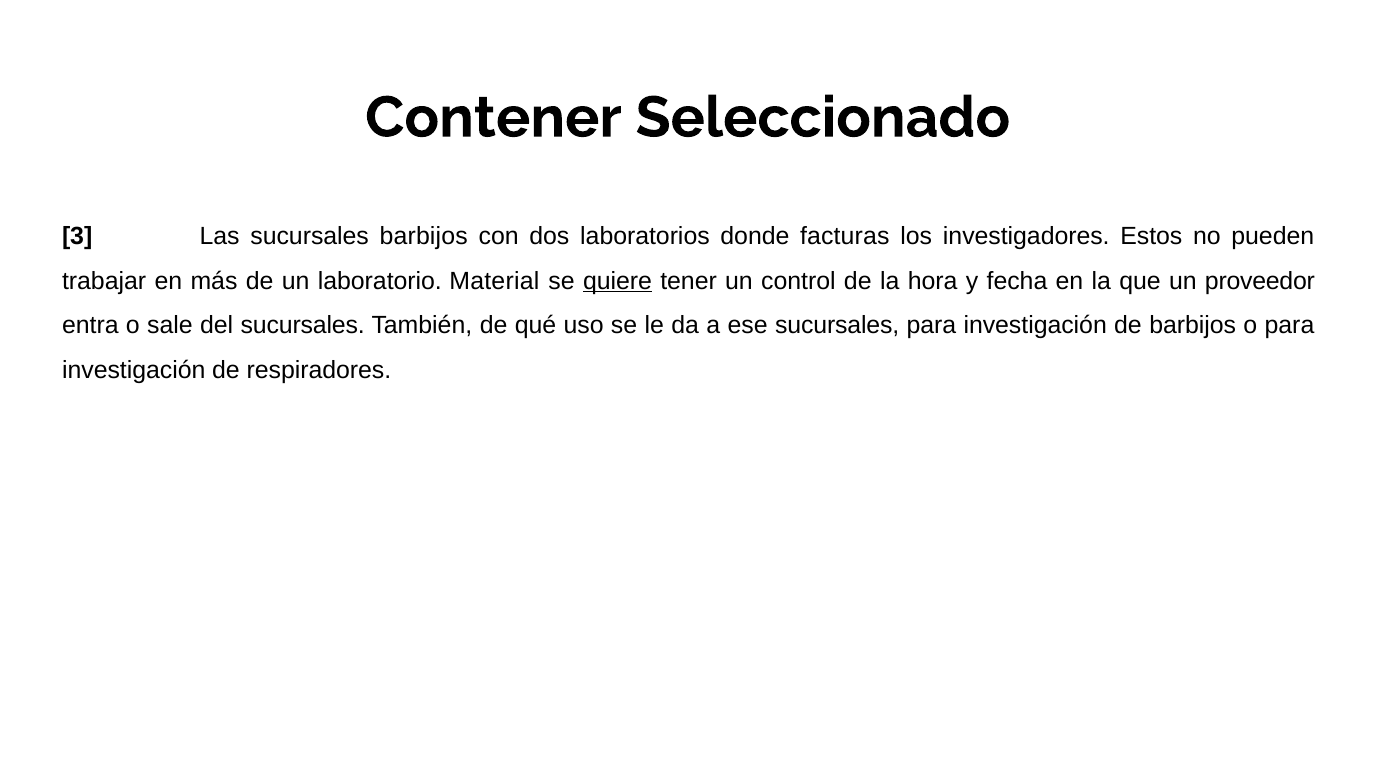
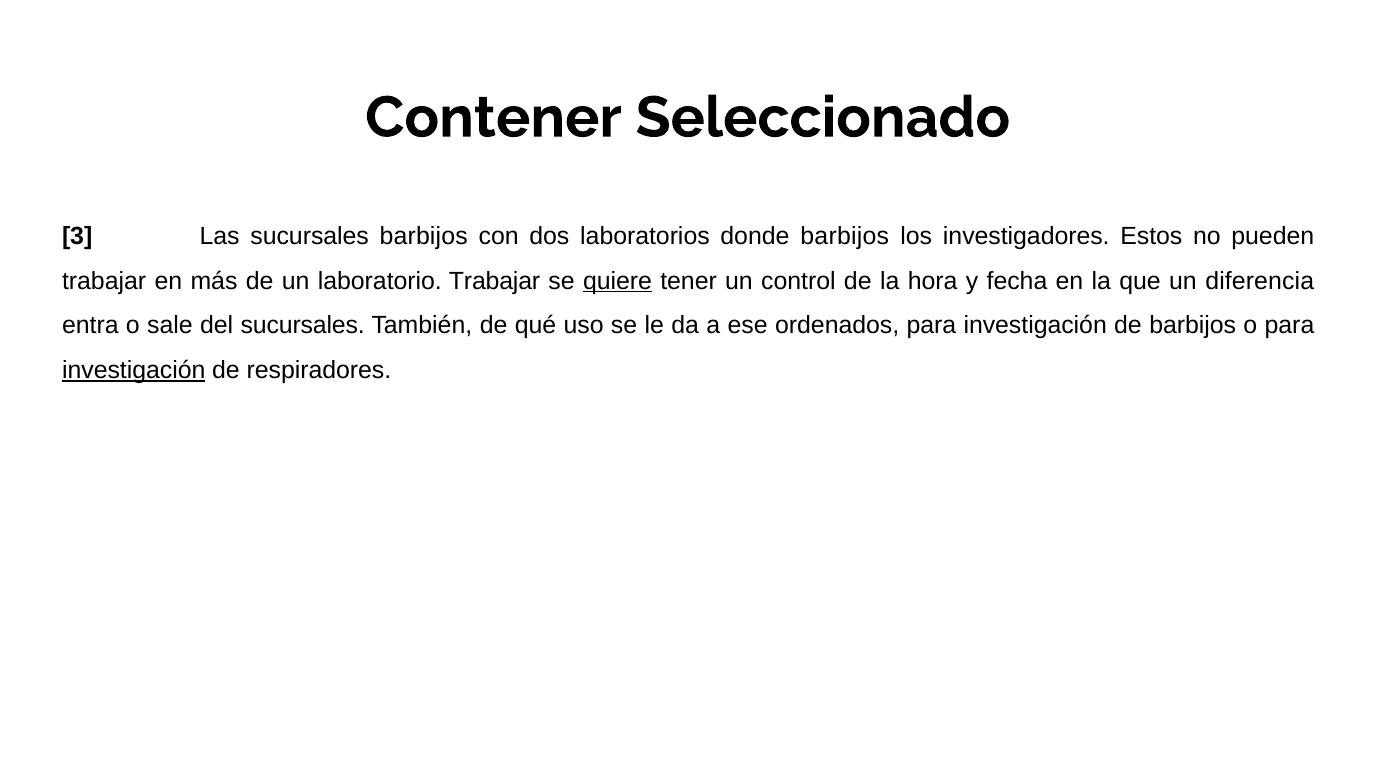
donde facturas: facturas -> barbijos
laboratorio Material: Material -> Trabajar
proveedor: proveedor -> diferencia
ese sucursales: sucursales -> ordenados
investigación at (134, 371) underline: none -> present
